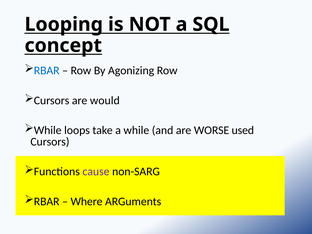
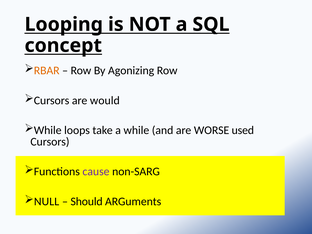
RBAR at (47, 71) colour: blue -> orange
RBAR at (47, 202): RBAR -> NULL
Where: Where -> Should
